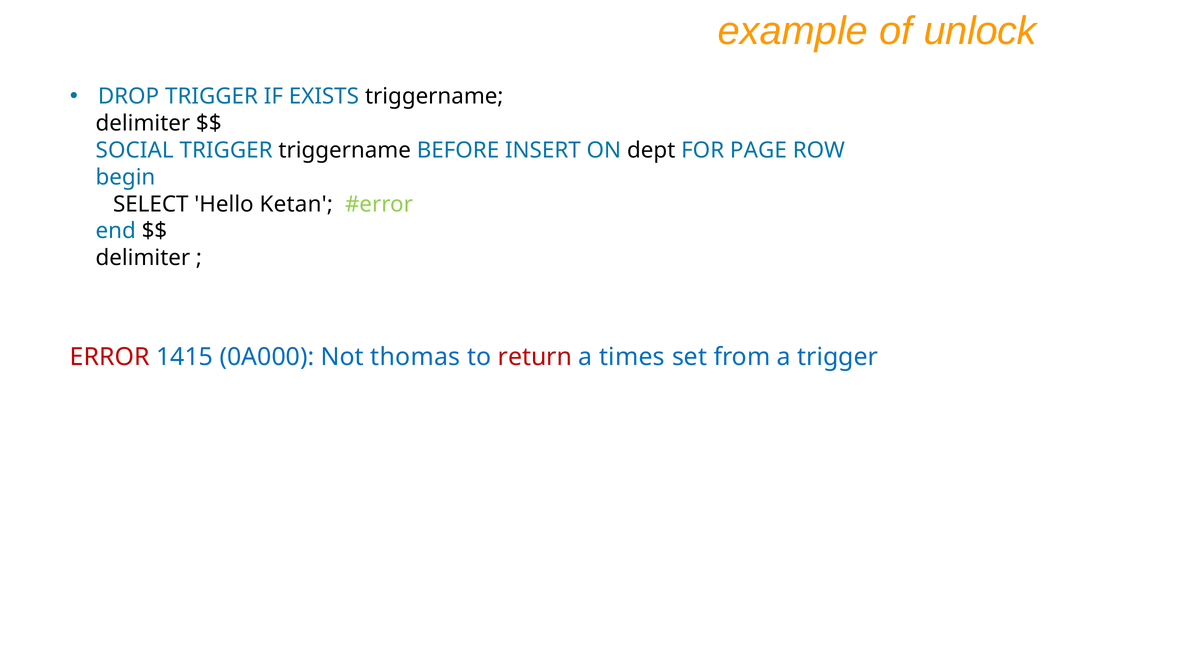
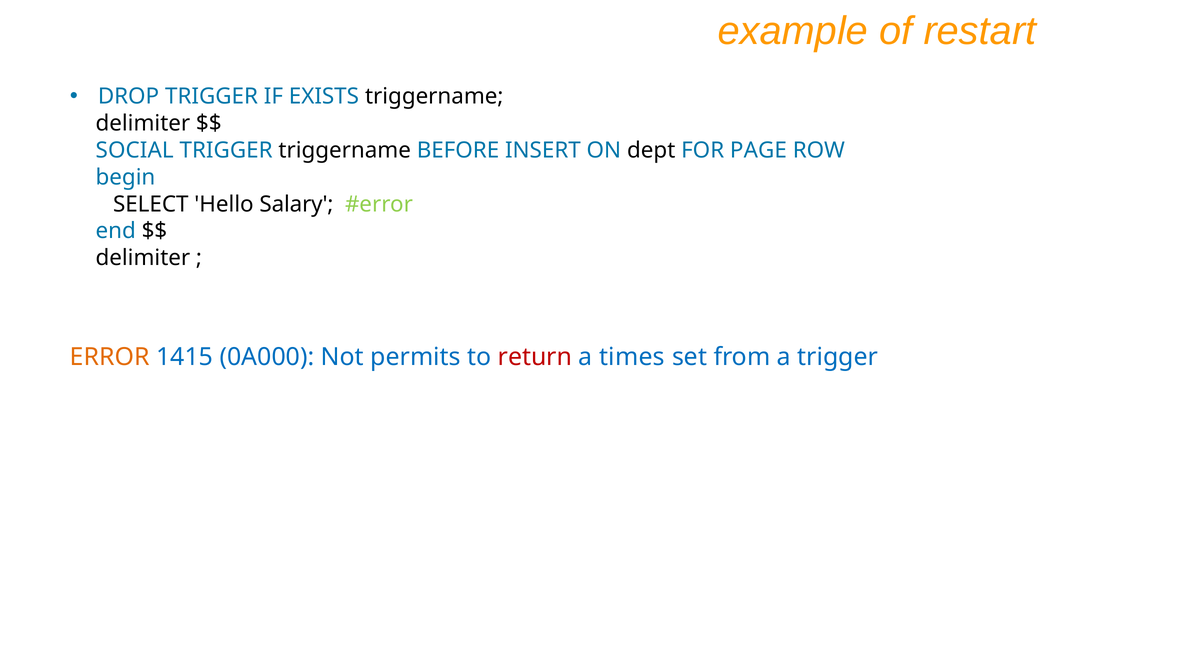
unlock: unlock -> restart
Ketan: Ketan -> Salary
ERROR colour: red -> orange
thomas: thomas -> permits
